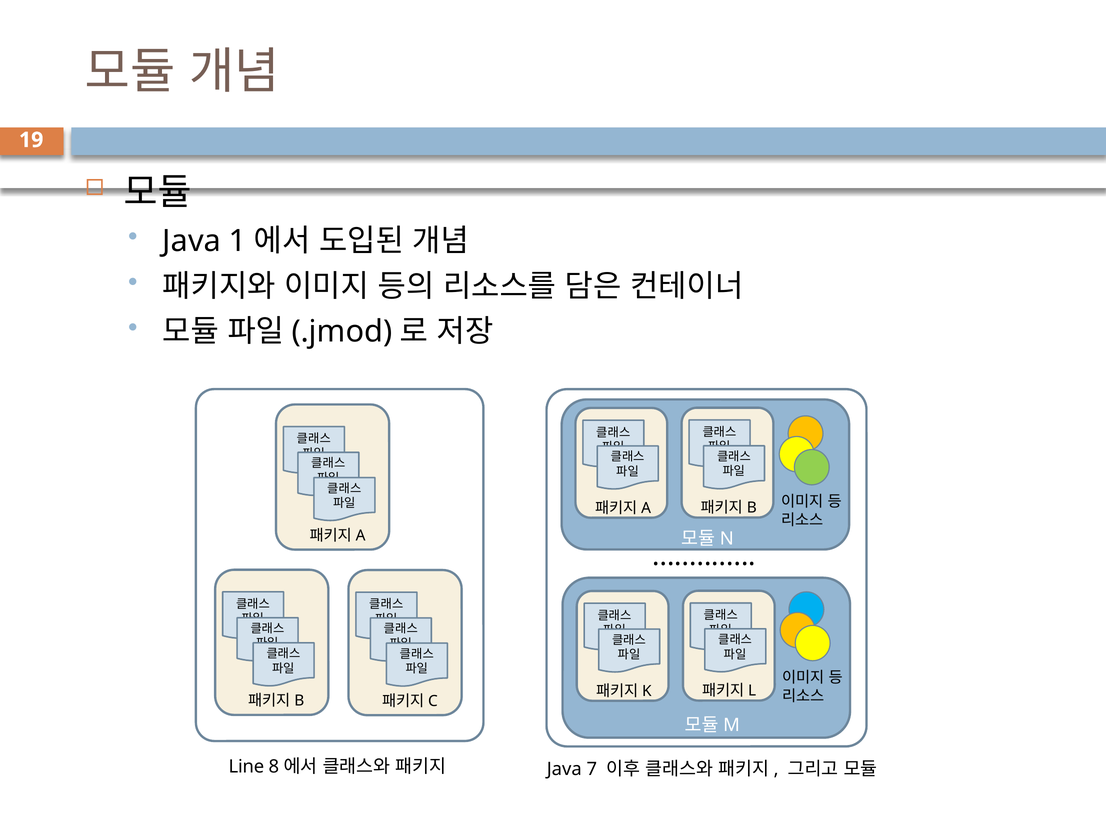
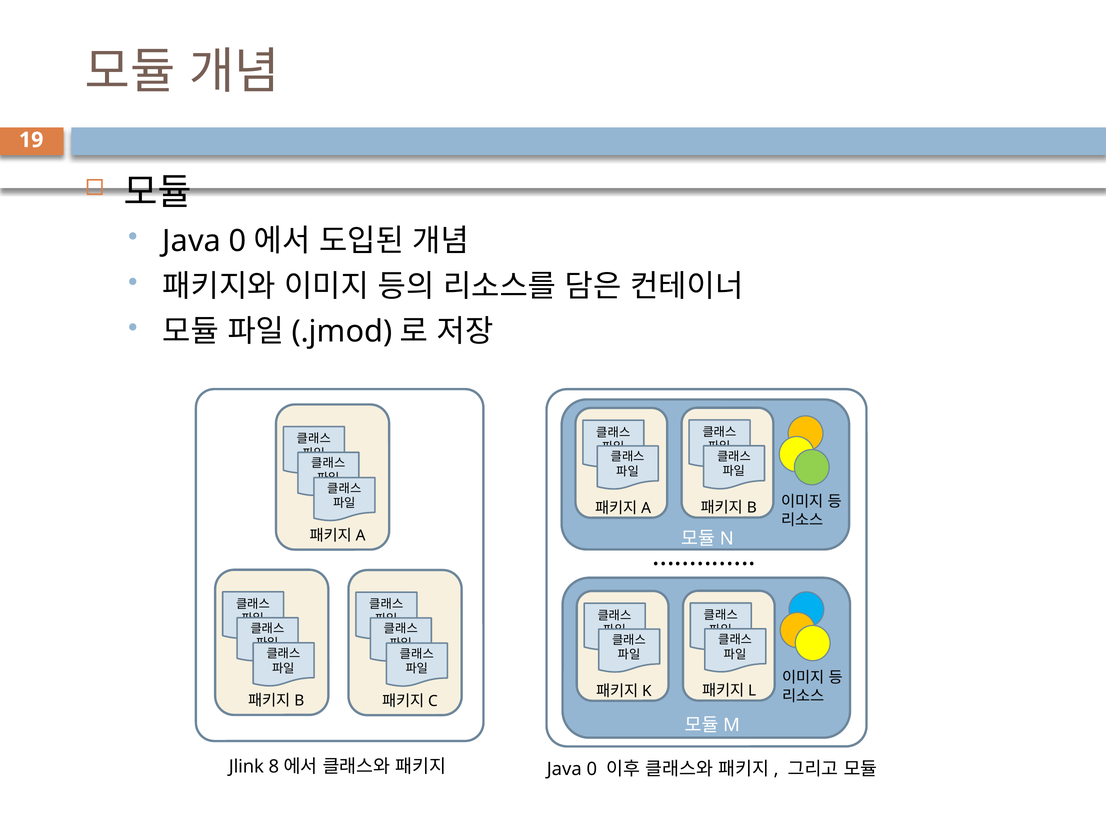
1 at (238, 241): 1 -> 0
Line: Line -> Jlink
7 at (592, 769): 7 -> 0
